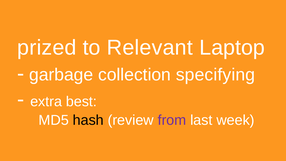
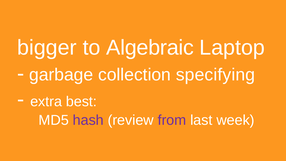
prized: prized -> bigger
Relevant: Relevant -> Algebraic
hash colour: black -> purple
